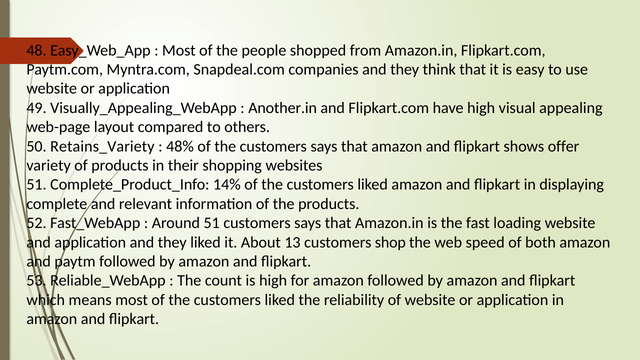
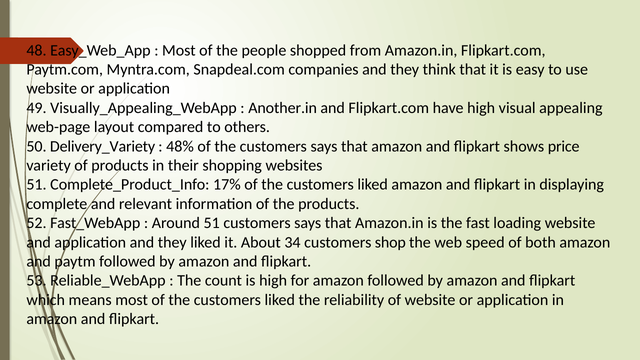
Retains_Variety: Retains_Variety -> Delivery_Variety
offer: offer -> price
14%: 14% -> 17%
13: 13 -> 34
